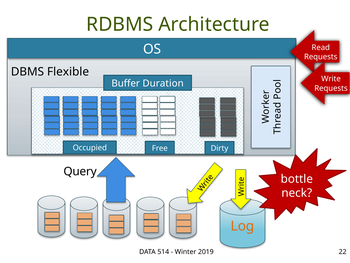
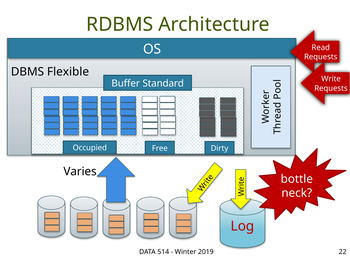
Duration: Duration -> Standard
Query: Query -> Varies
Log colour: orange -> red
